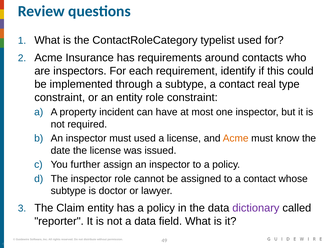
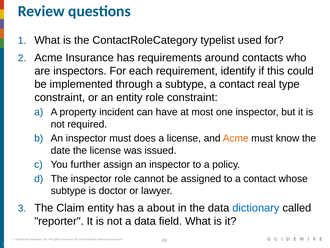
must used: used -> does
has a policy: policy -> about
dictionary colour: purple -> blue
